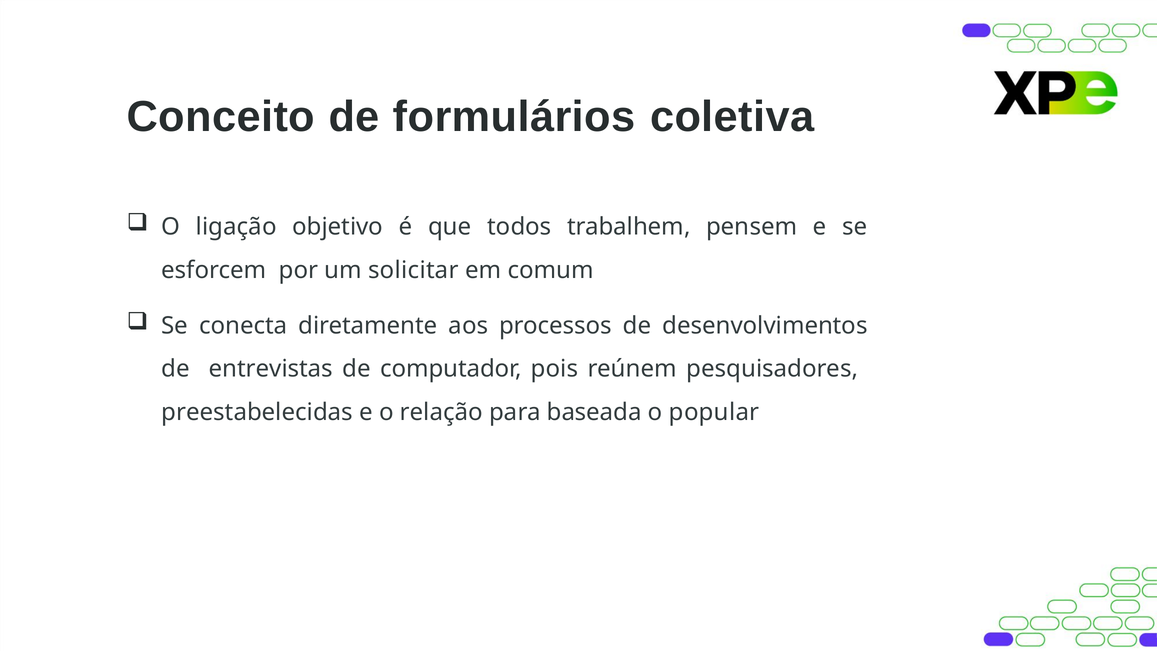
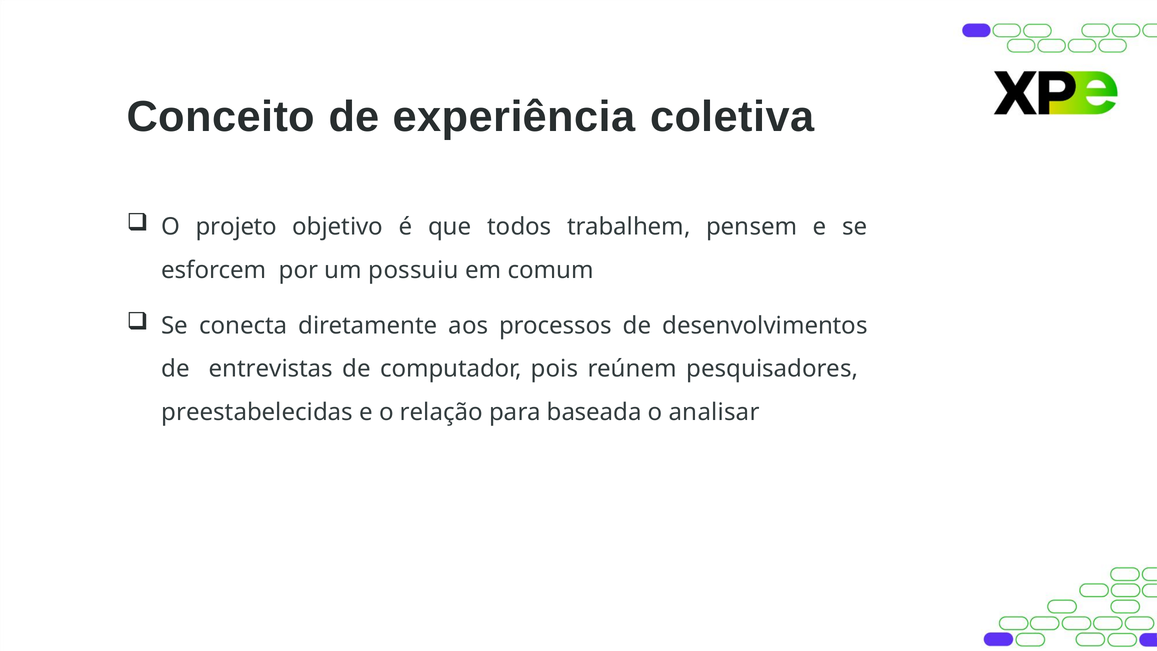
formulários: formulários -> experiência
ligação: ligação -> projeto
solicitar: solicitar -> possuiu
popular: popular -> analisar
